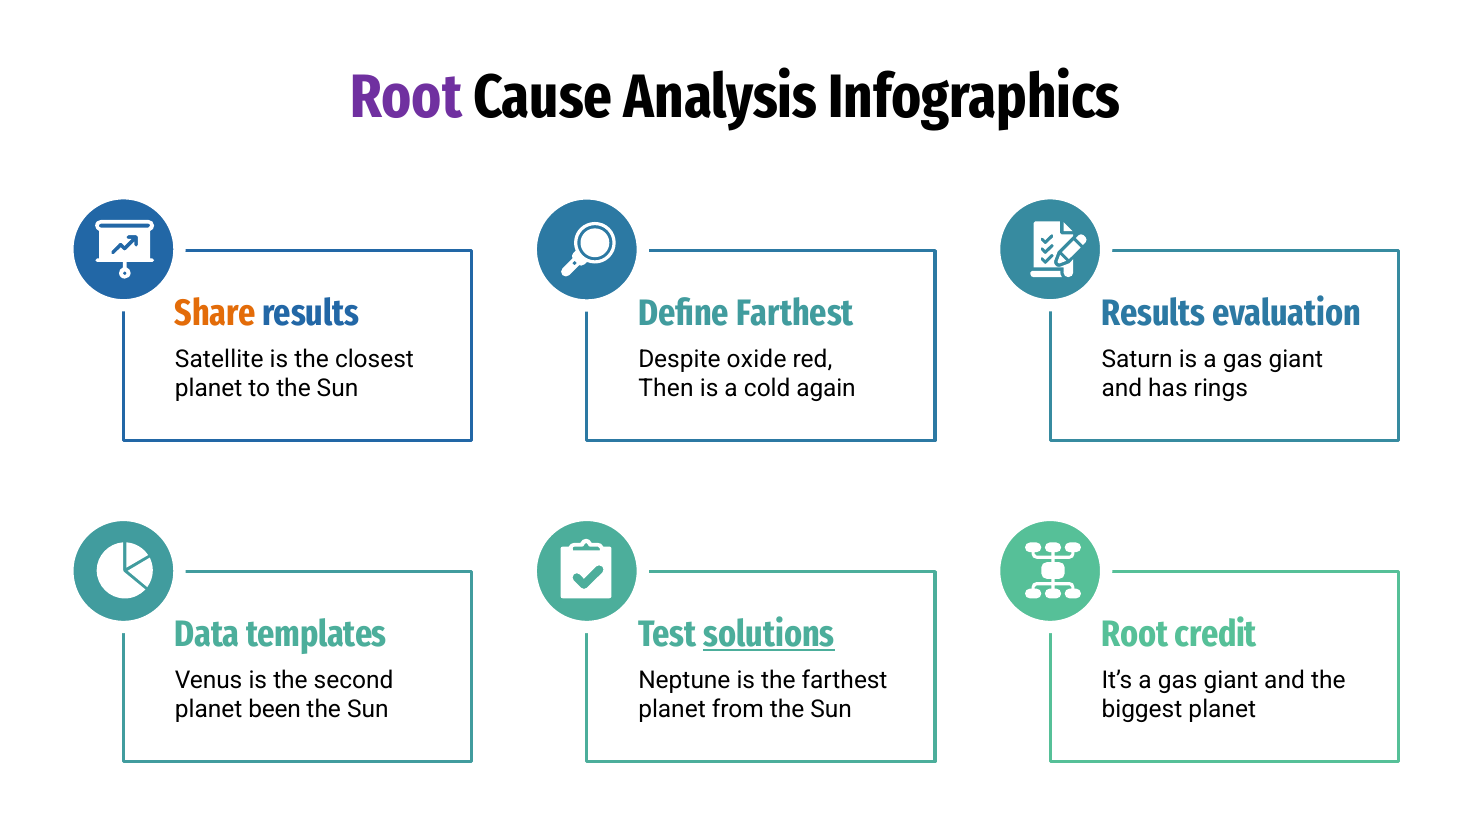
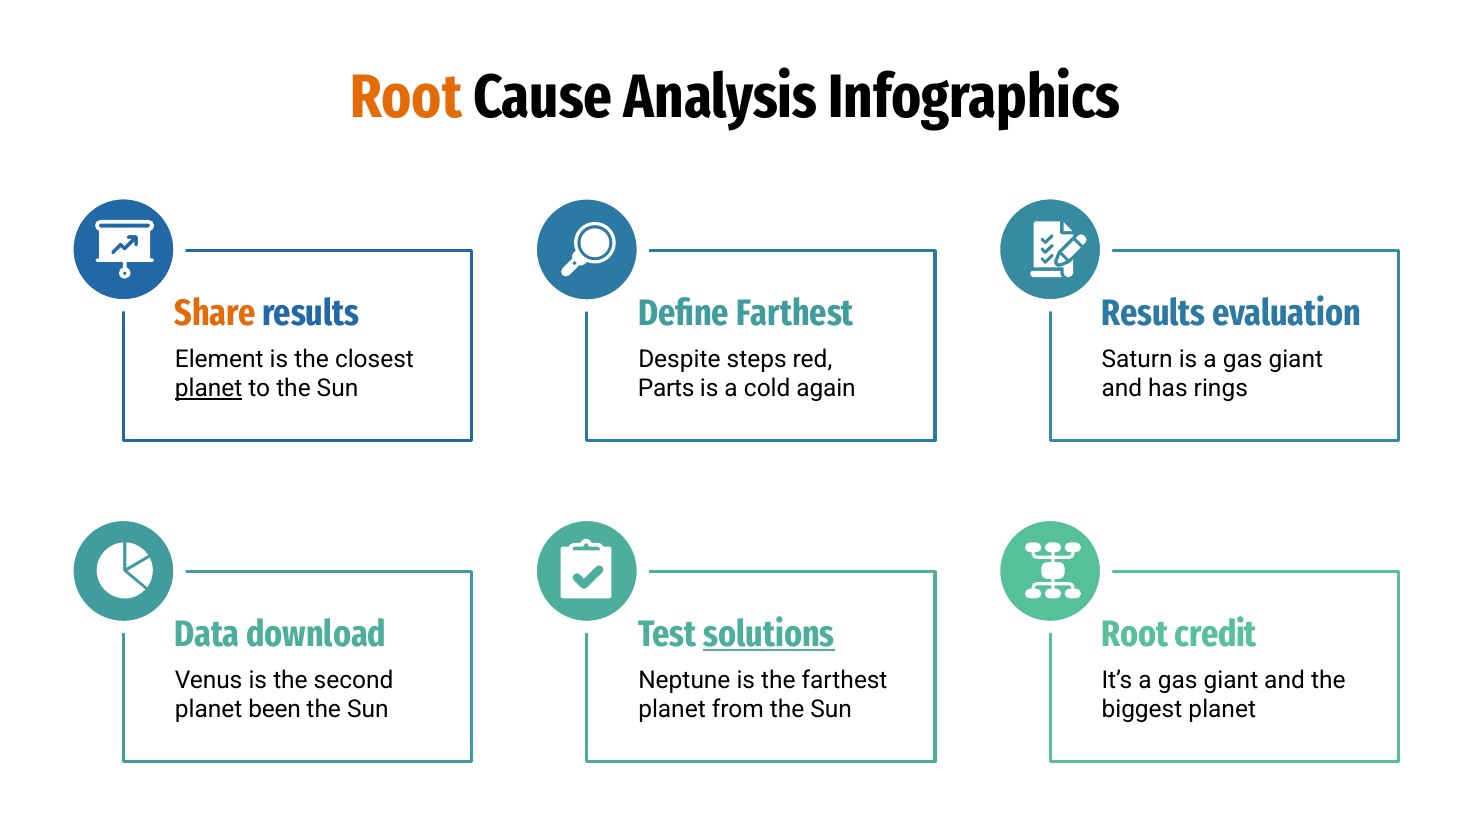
Root at (406, 97) colour: purple -> orange
Satellite: Satellite -> Element
oxide: oxide -> steps
planet at (209, 389) underline: none -> present
Then: Then -> Parts
templates: templates -> download
